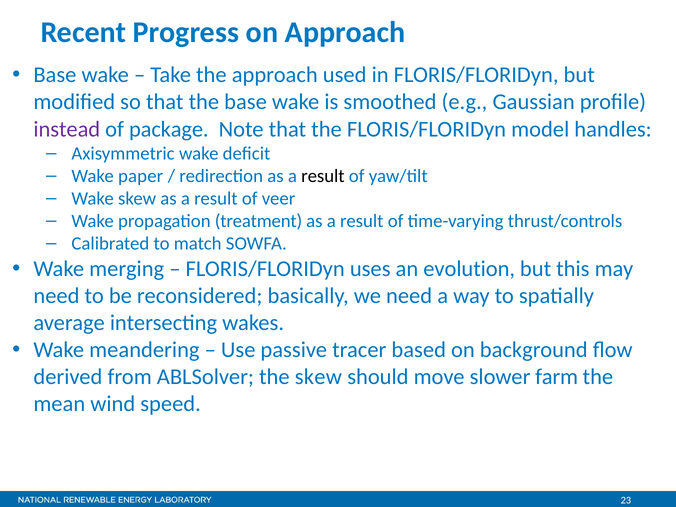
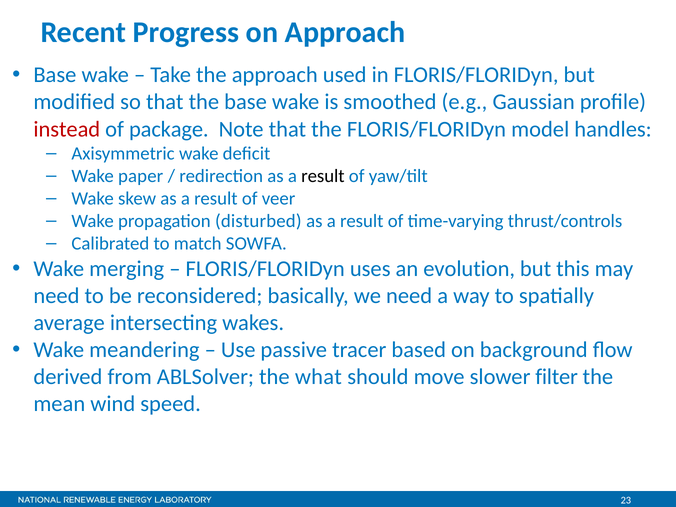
instead colour: purple -> red
treatment: treatment -> disturbed
the skew: skew -> what
farm: farm -> filter
